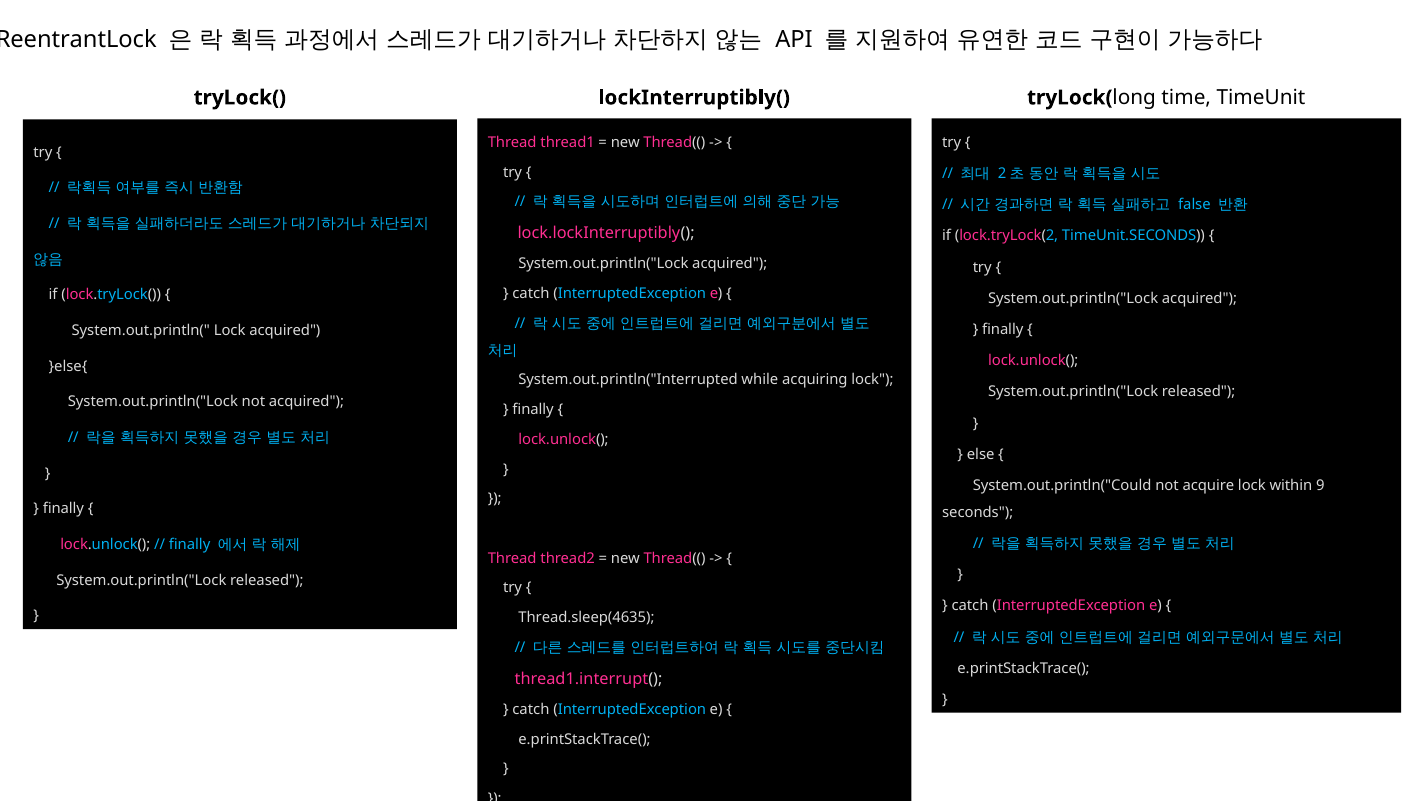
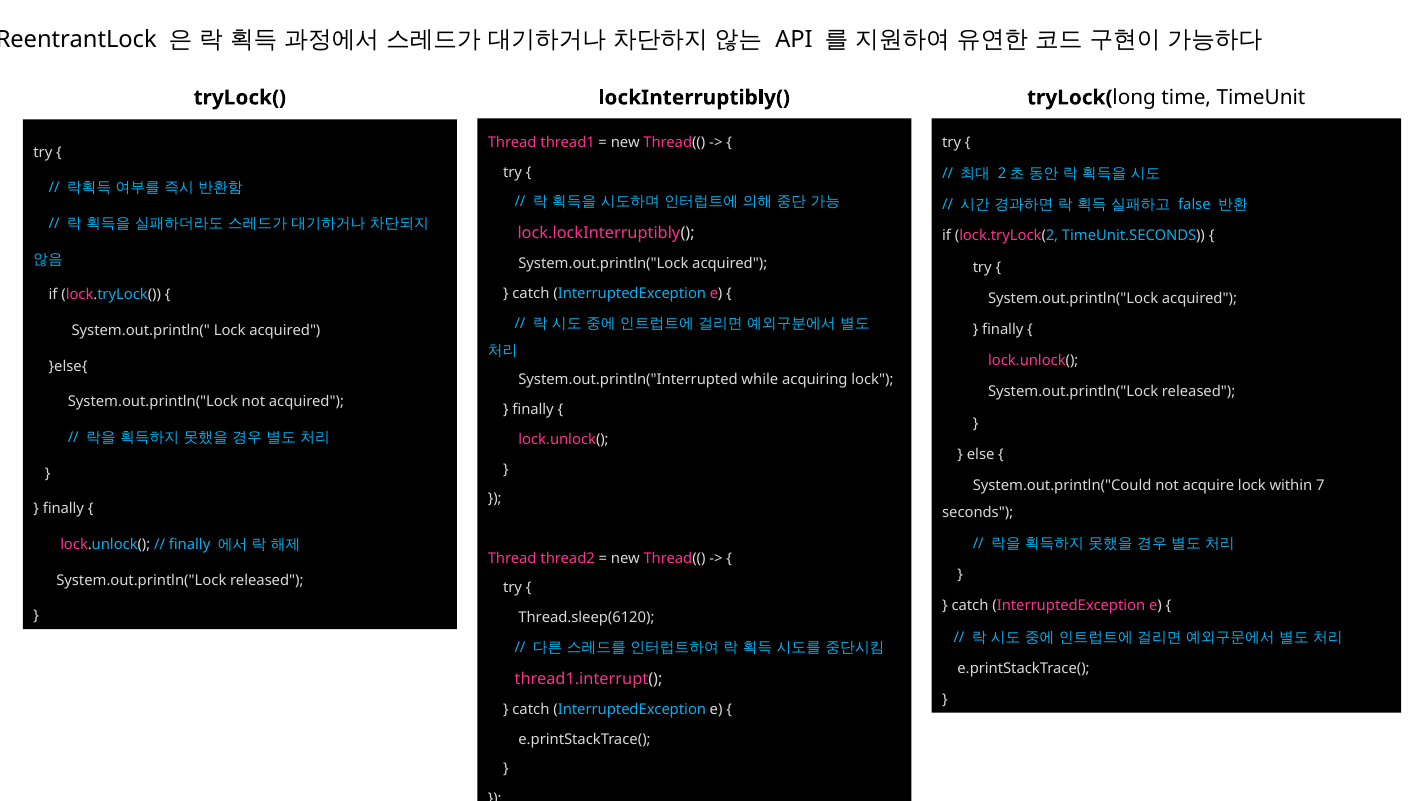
9: 9 -> 7
Thread.sleep(4635: Thread.sleep(4635 -> Thread.sleep(6120
